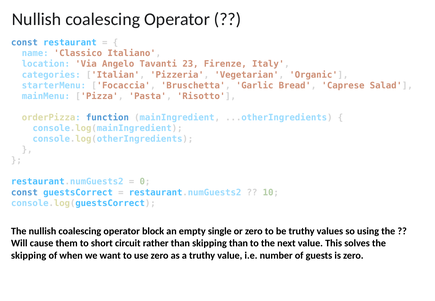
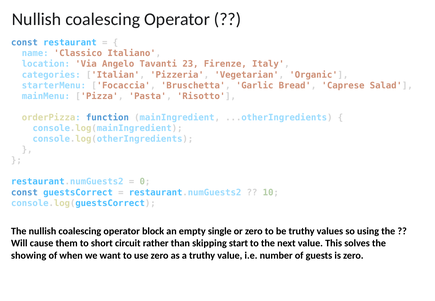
skipping than: than -> start
skipping at (29, 256): skipping -> showing
